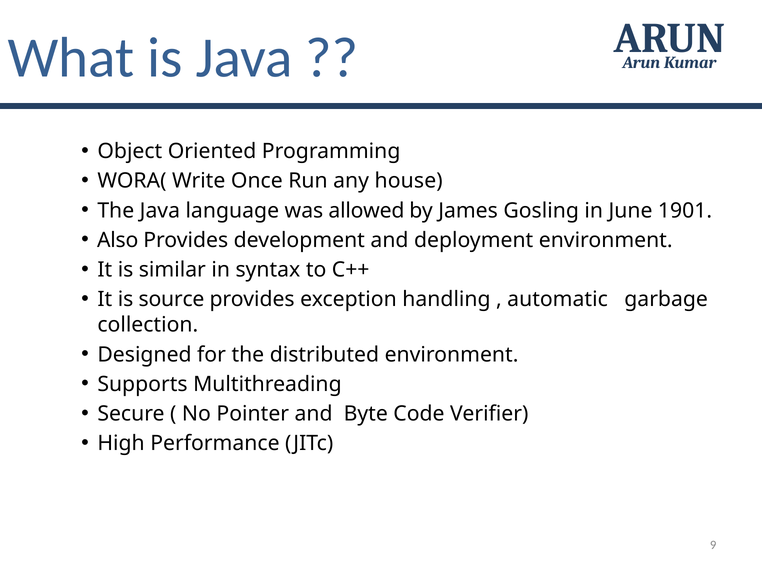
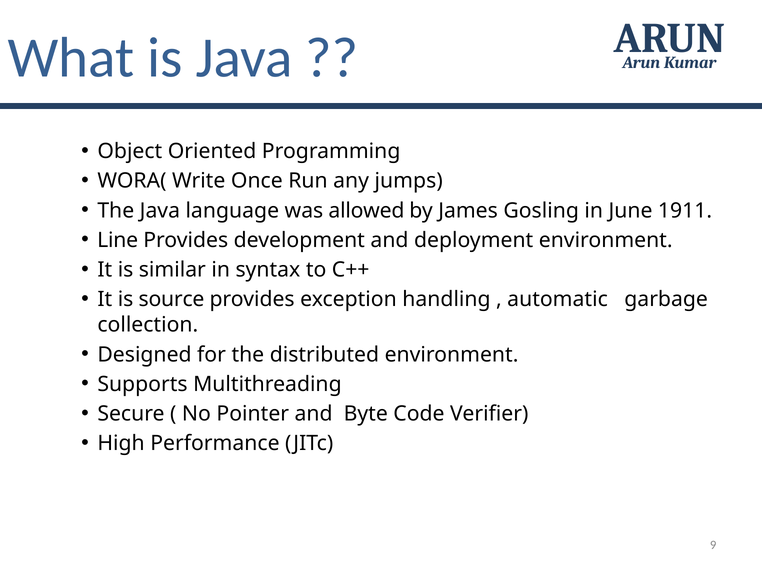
house: house -> jumps
1901: 1901 -> 1911
Also: Also -> Line
